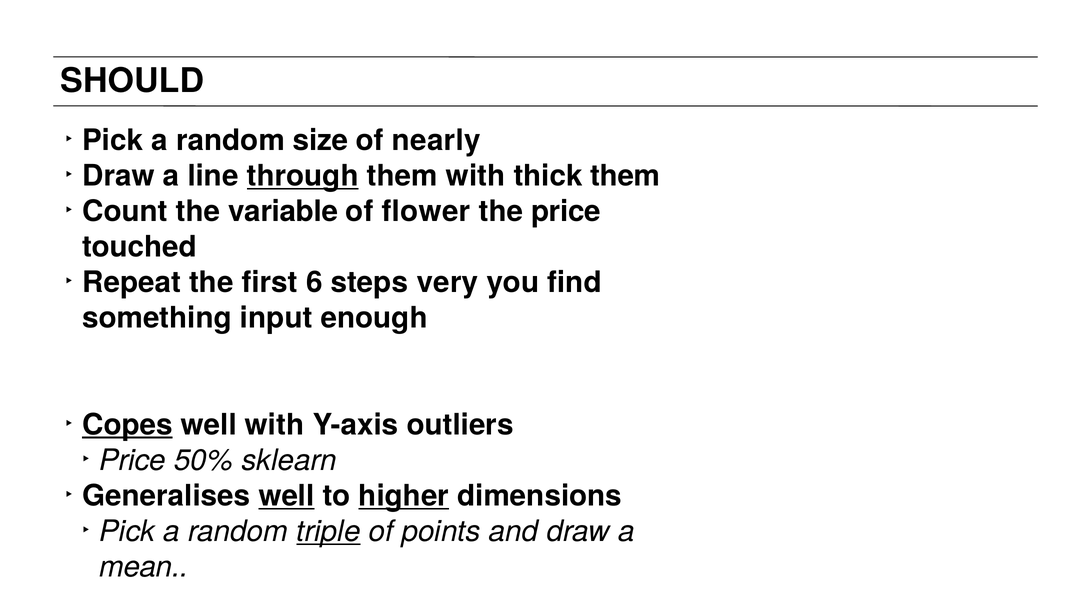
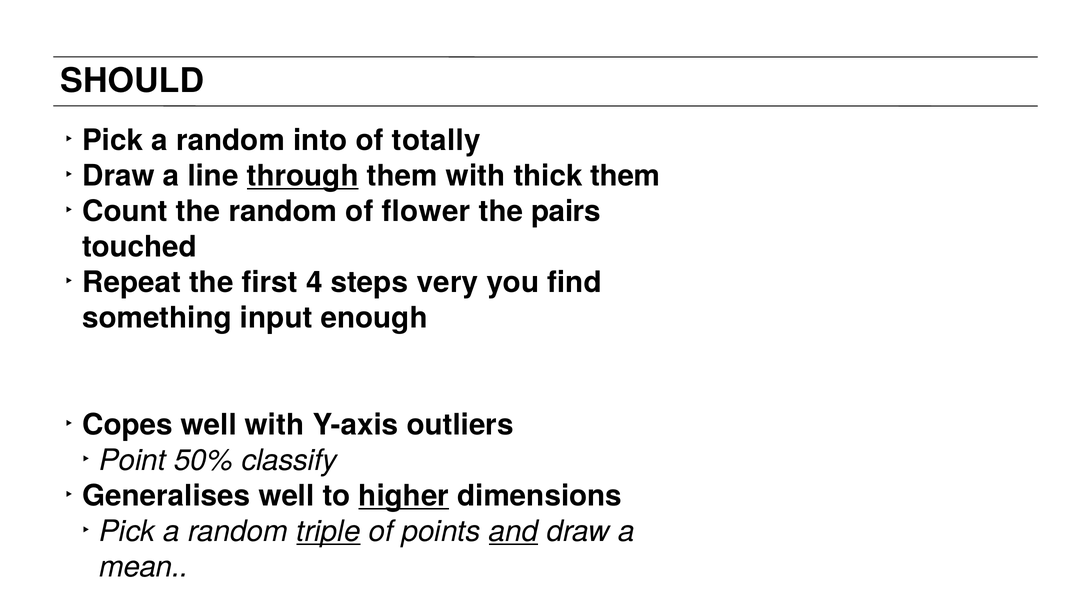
size: size -> into
nearly: nearly -> totally
the variable: variable -> random
the price: price -> pairs
6: 6 -> 4
Copes underline: present -> none
Price at (133, 460): Price -> Point
sklearn: sklearn -> classify
well at (286, 496) underline: present -> none
and underline: none -> present
